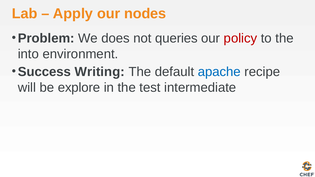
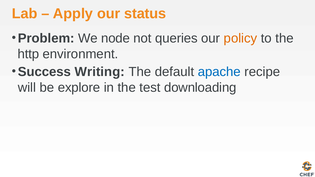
nodes: nodes -> status
does: does -> node
policy colour: red -> orange
into: into -> http
intermediate: intermediate -> downloading
